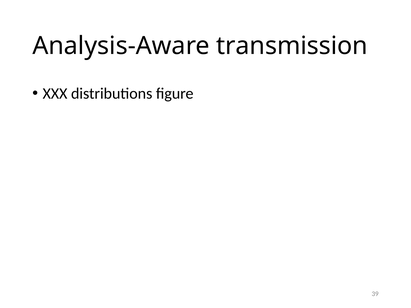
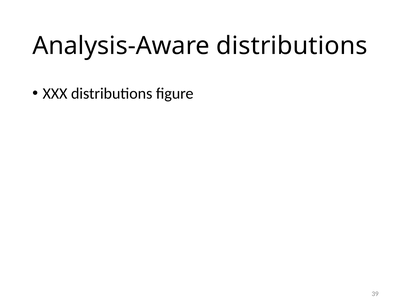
Analysis-Aware transmission: transmission -> distributions
